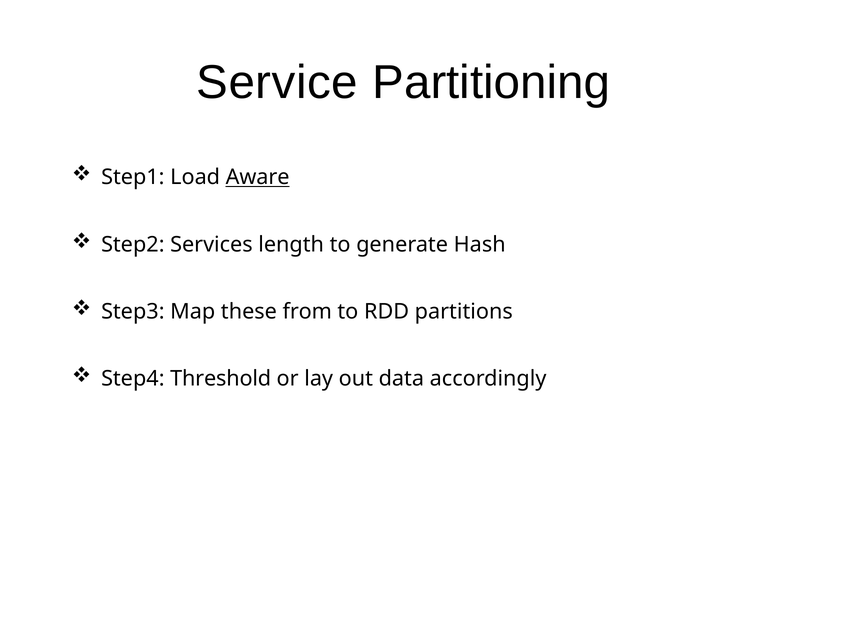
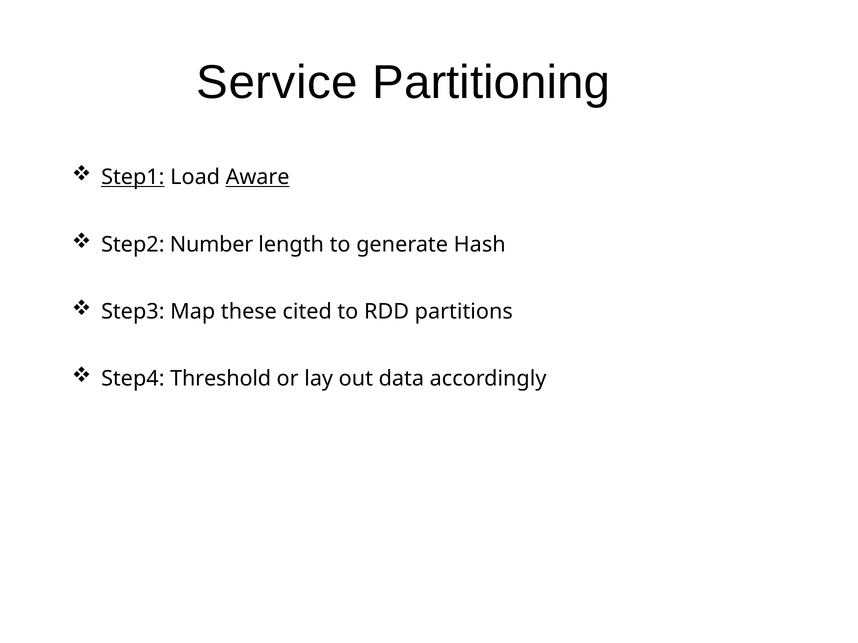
Step1 underline: none -> present
Services: Services -> Number
from: from -> cited
